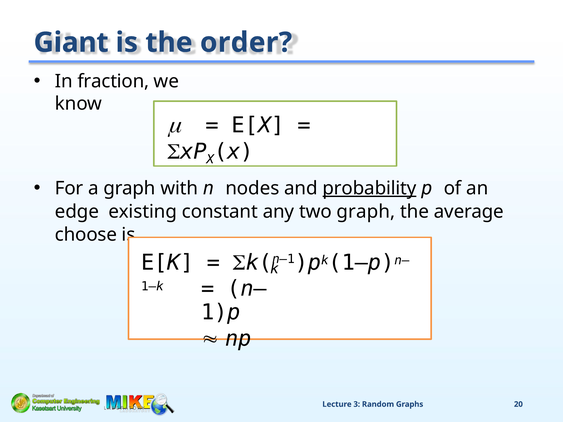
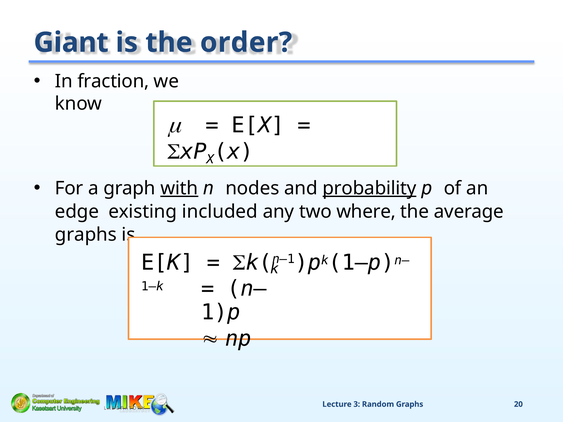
with underline: none -> present
constant: constant -> included
two graph: graph -> where
choose at (86, 235): choose -> graphs
